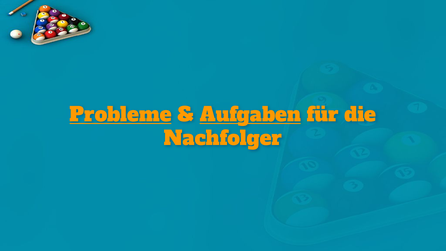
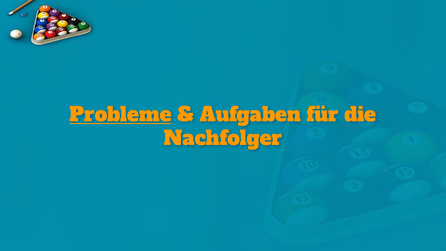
Aufgaben underline: present -> none
